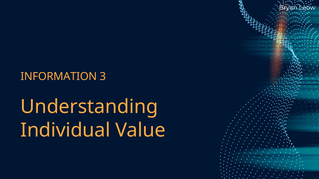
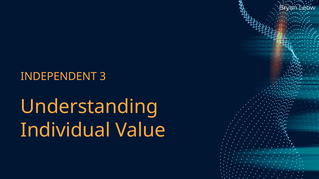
INFORMATION: INFORMATION -> INDEPENDENT
